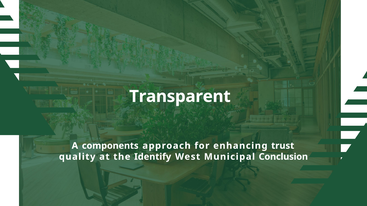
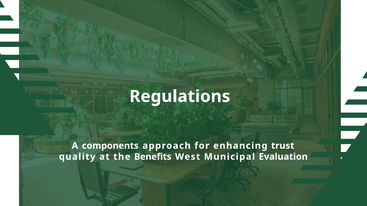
Transparent: Transparent -> Regulations
Identify: Identify -> Benefits
Conclusion: Conclusion -> Evaluation
